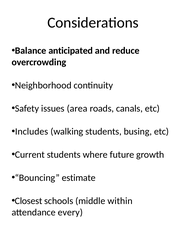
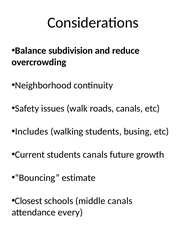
anticipated: anticipated -> subdivision
area: area -> walk
students where: where -> canals
middle within: within -> canals
